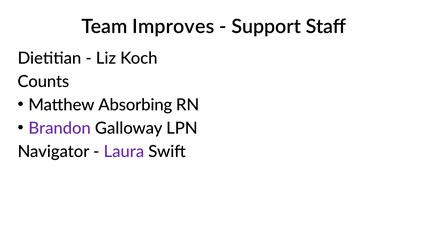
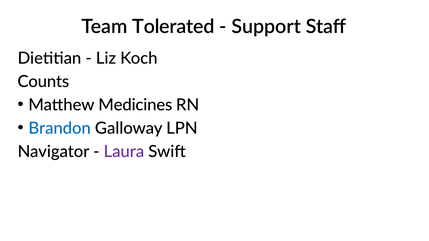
Improves: Improves -> Tolerated
Absorbing: Absorbing -> Medicines
Brandon colour: purple -> blue
